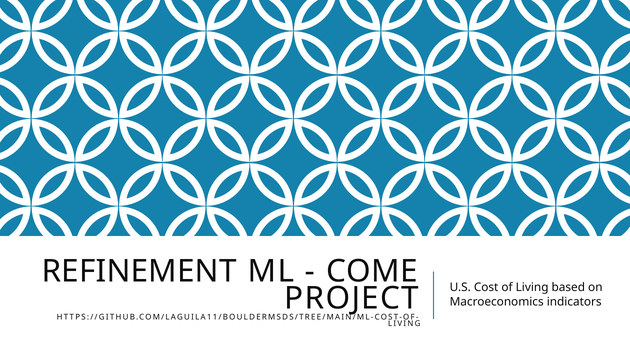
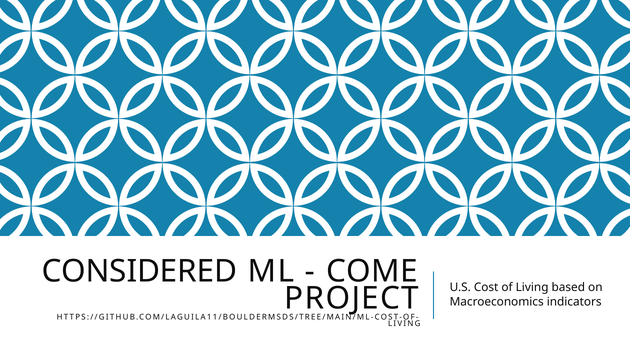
REFINEMENT: REFINEMENT -> CONSIDERED
